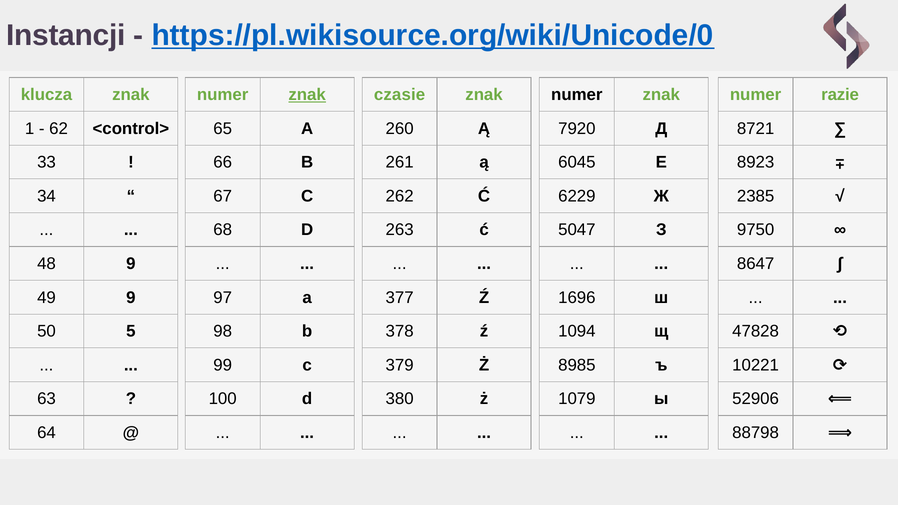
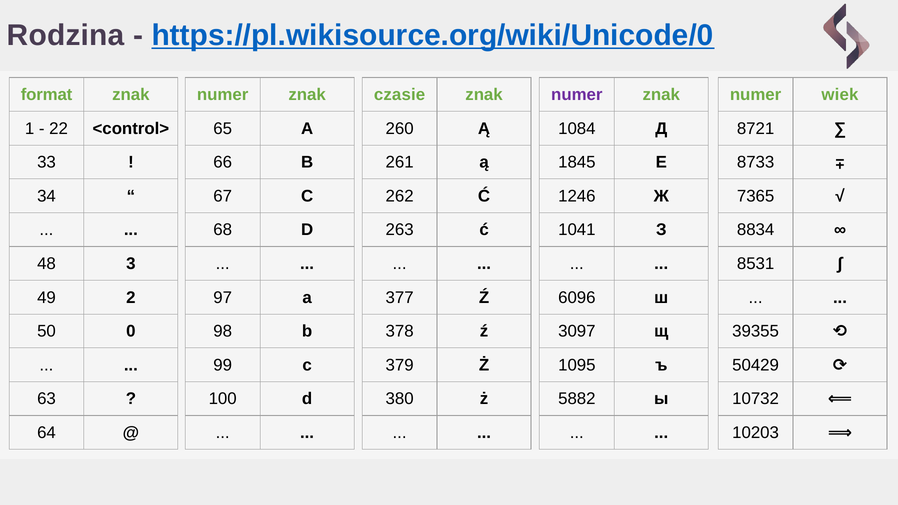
Instancji: Instancji -> Rodzina
klucza: klucza -> format
znak at (307, 95) underline: present -> none
numer at (577, 95) colour: black -> purple
razie: razie -> wiek
62: 62 -> 22
7920: 7920 -> 1084
6045: 6045 -> 1845
8923: 8923 -> 8733
6229: 6229 -> 1246
2385: 2385 -> 7365
5047: 5047 -> 1041
9750: 9750 -> 8834
48 9: 9 -> 3
8647: 8647 -> 8531
1696: 1696 -> 6096
49 9: 9 -> 2
5: 5 -> 0
1094: 1094 -> 3097
47828: 47828 -> 39355
8985: 8985 -> 1095
10221: 10221 -> 50429
1079: 1079 -> 5882
52906: 52906 -> 10732
88798: 88798 -> 10203
